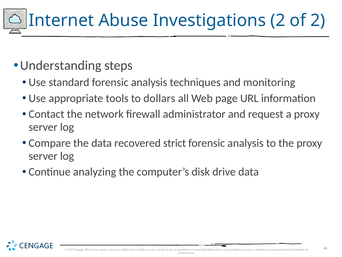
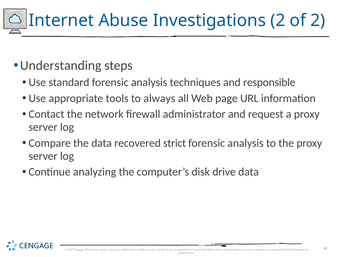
monitoring: monitoring -> responsible
dollars: dollars -> always
